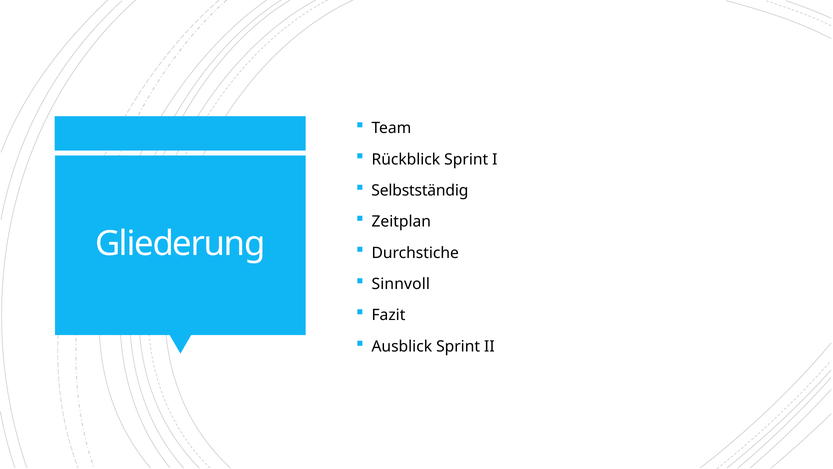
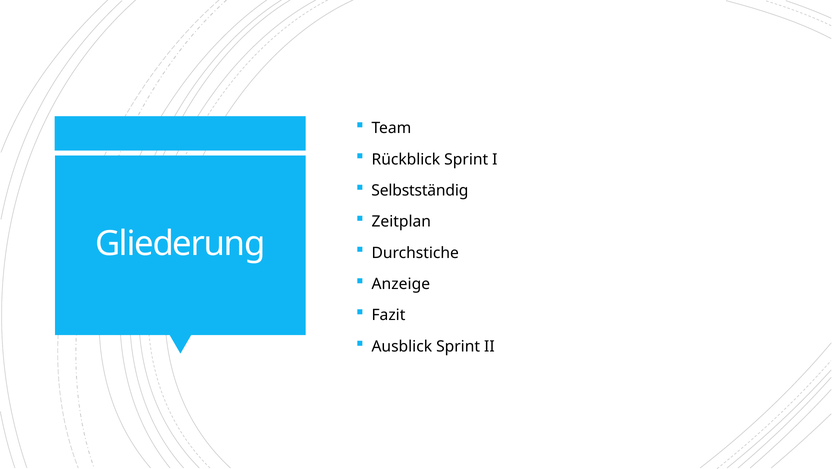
Sinnvoll: Sinnvoll -> Anzeige
